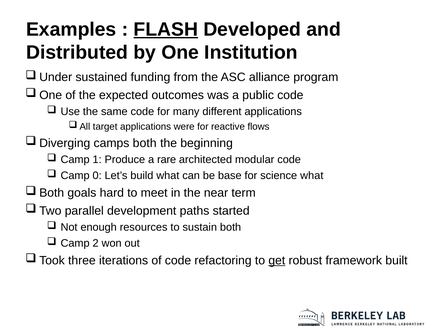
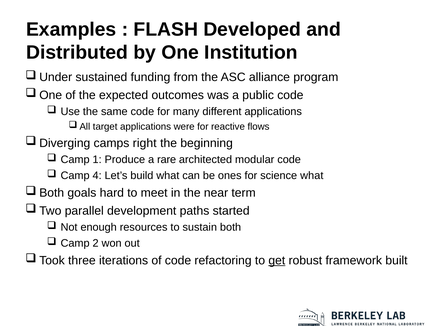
FLASH underline: present -> none
camps both: both -> right
0: 0 -> 4
base: base -> ones
